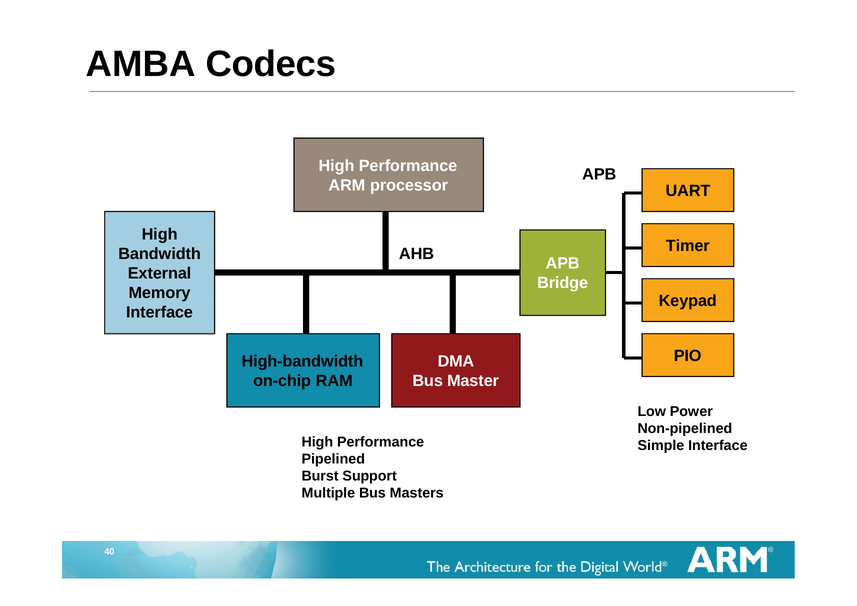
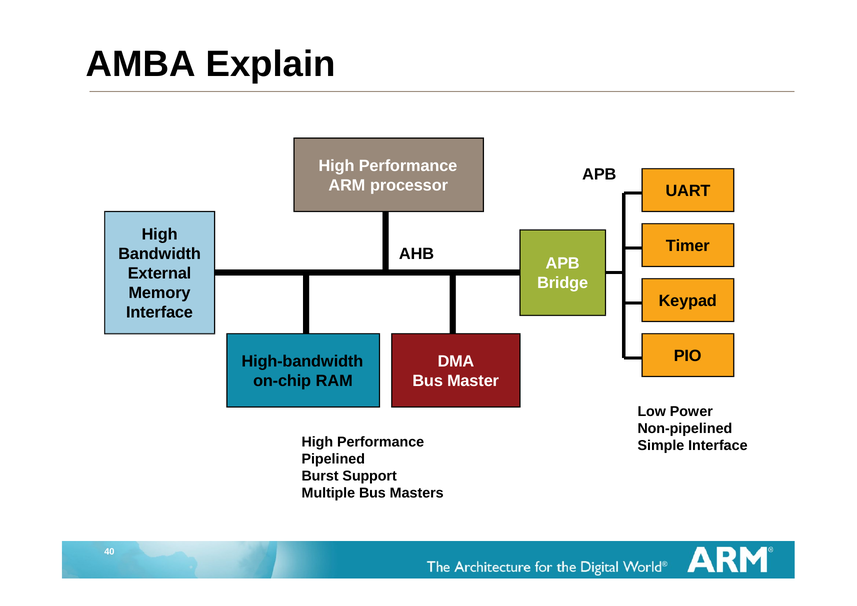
Codecs: Codecs -> Explain
